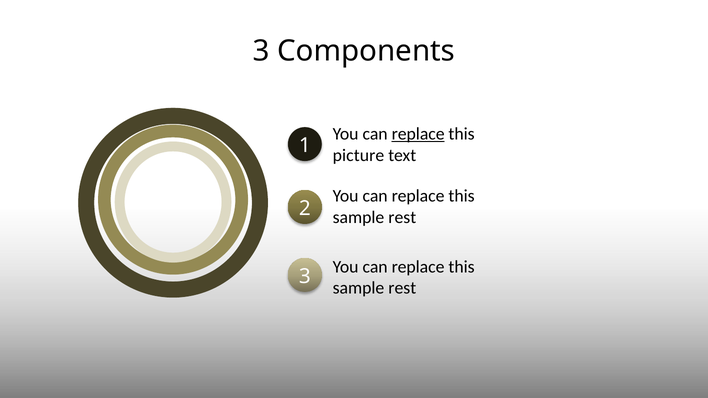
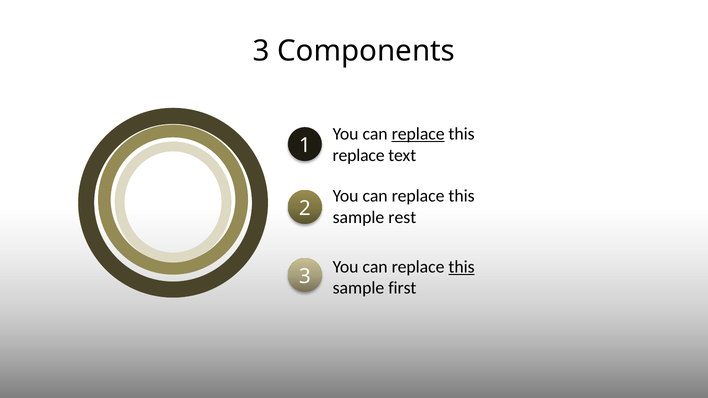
picture at (358, 155): picture -> replace
this at (462, 267) underline: none -> present
rest at (402, 288): rest -> first
